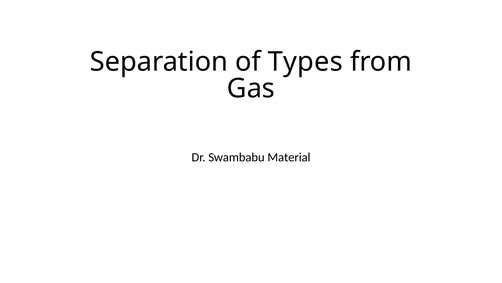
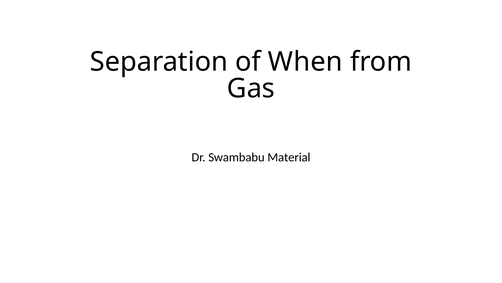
Types: Types -> When
